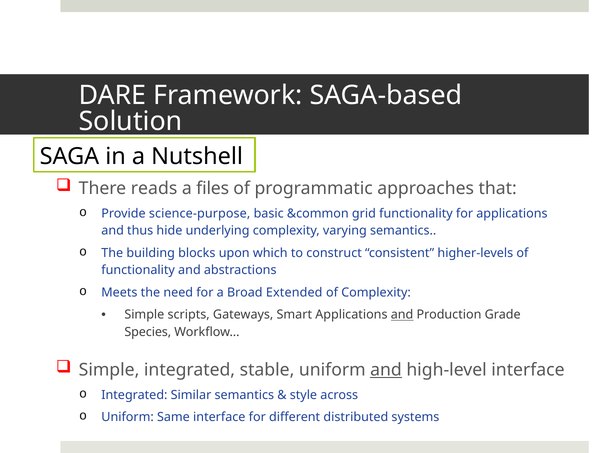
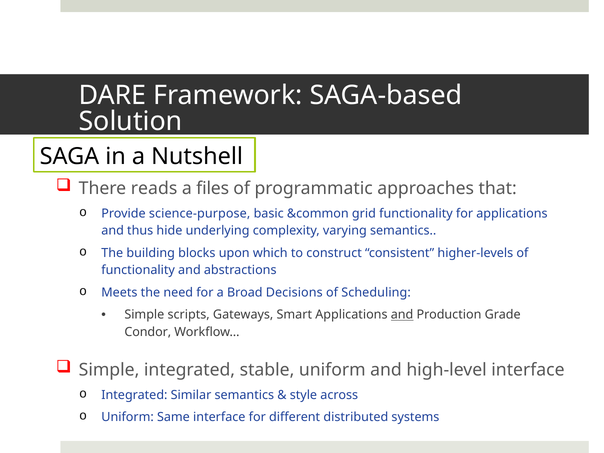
Extended: Extended -> Decisions
of Complexity: Complexity -> Scheduling
Species: Species -> Condor
and at (386, 370) underline: present -> none
